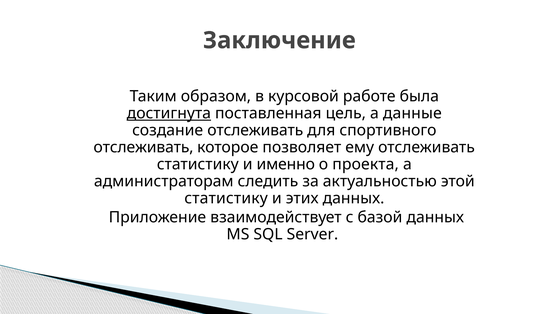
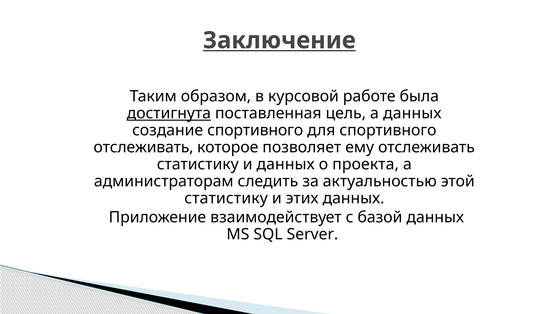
Заключение underline: none -> present
а данные: данные -> данных
создание отслеживать: отслеживать -> спортивного
и именно: именно -> данных
